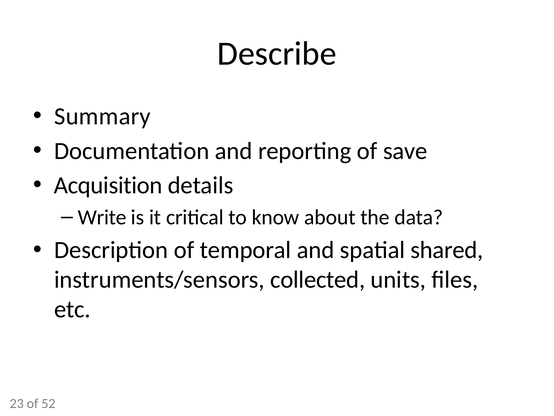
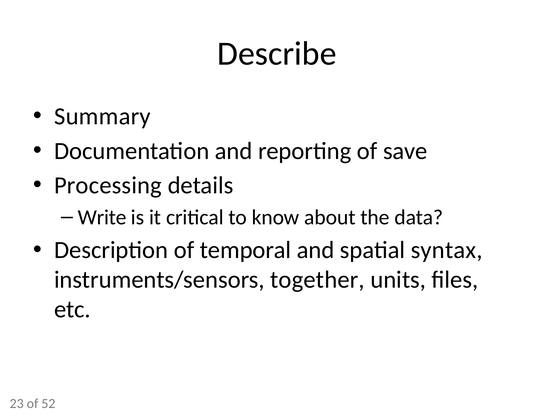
Acquisition: Acquisition -> Processing
shared: shared -> syntax
collected: collected -> together
